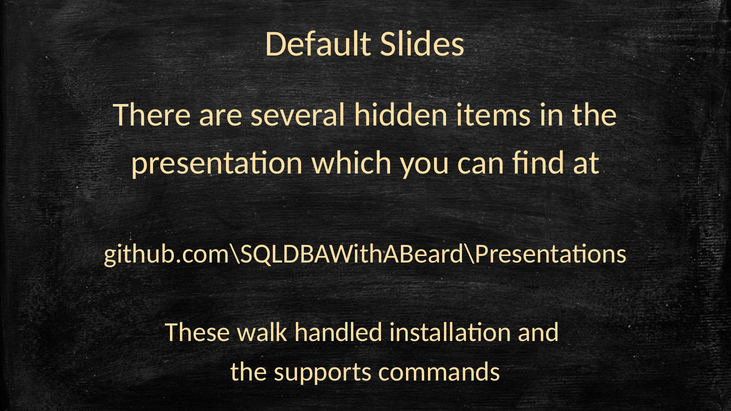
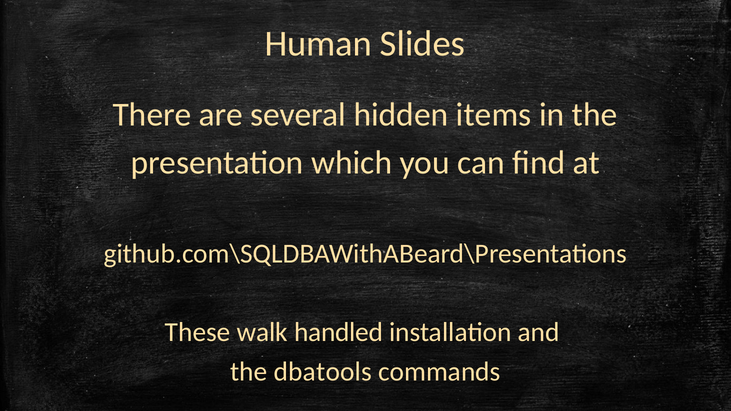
Default: Default -> Human
supports: supports -> dbatools
